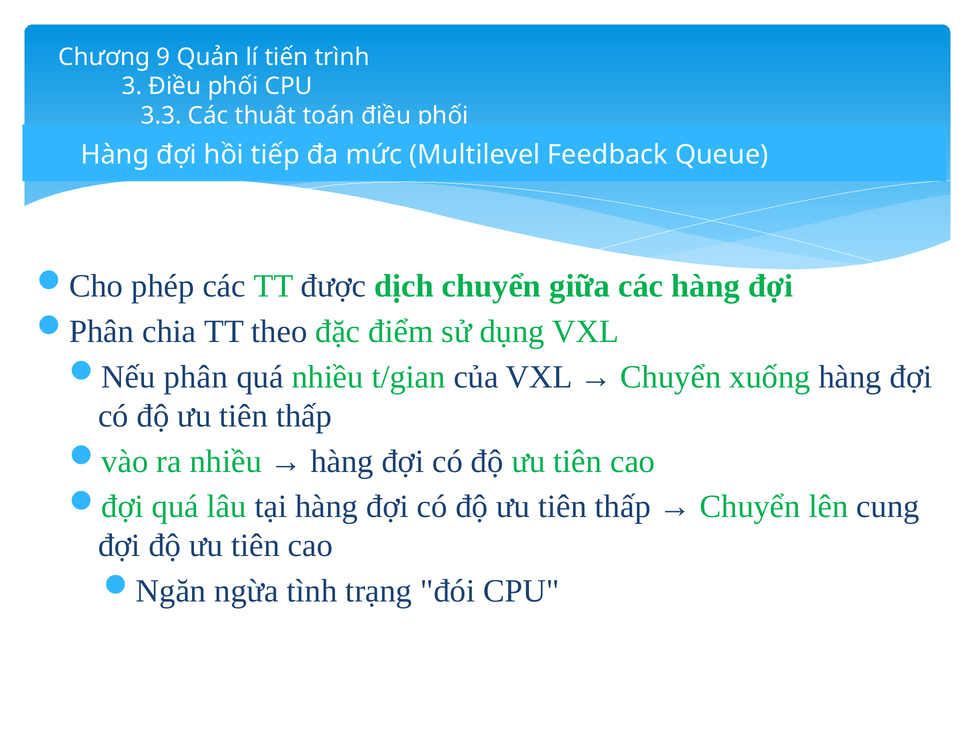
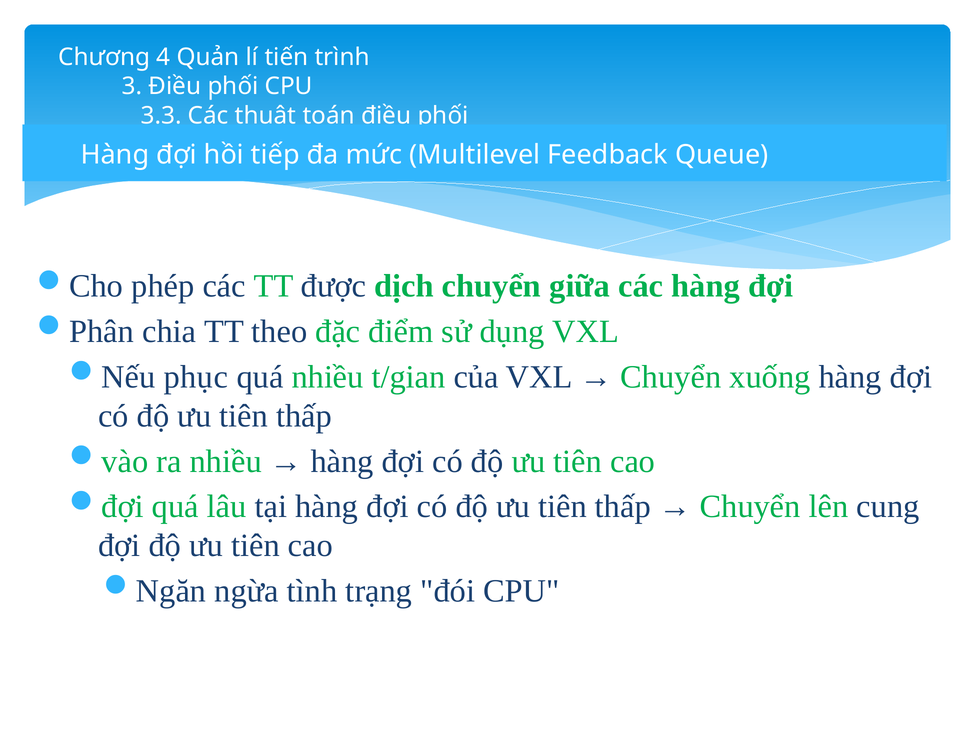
9: 9 -> 4
phân: phân -> phục
